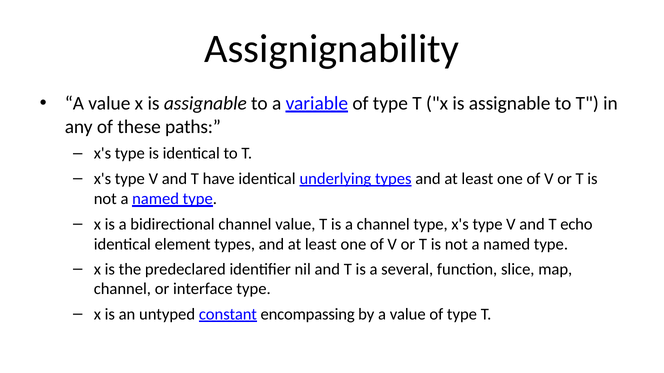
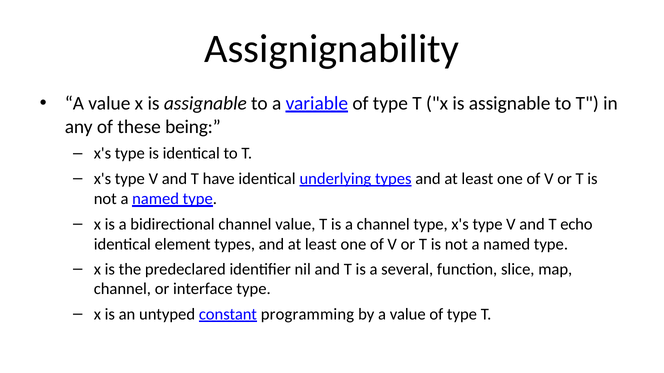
paths: paths -> being
encompassing: encompassing -> programming
